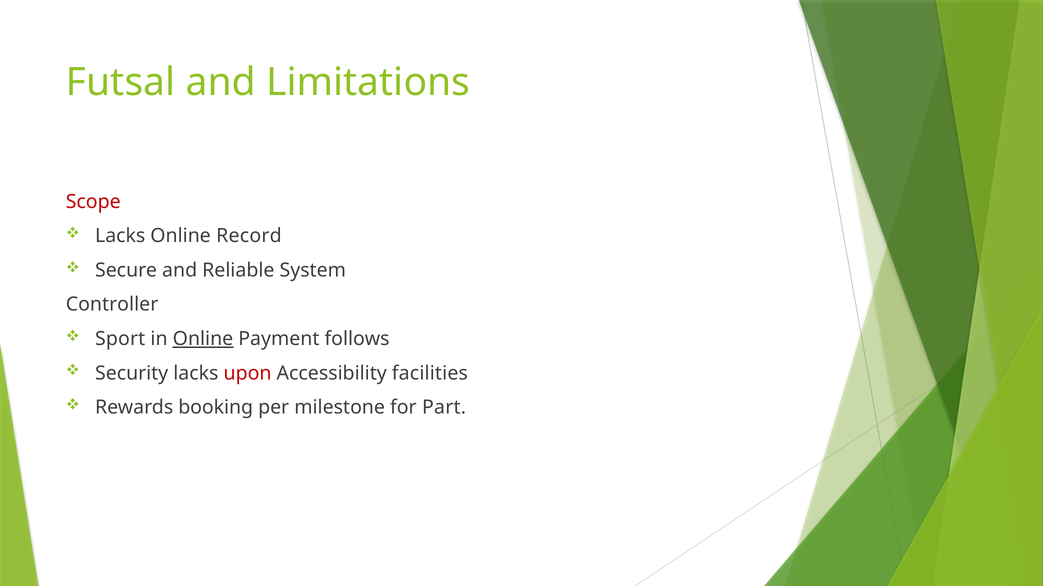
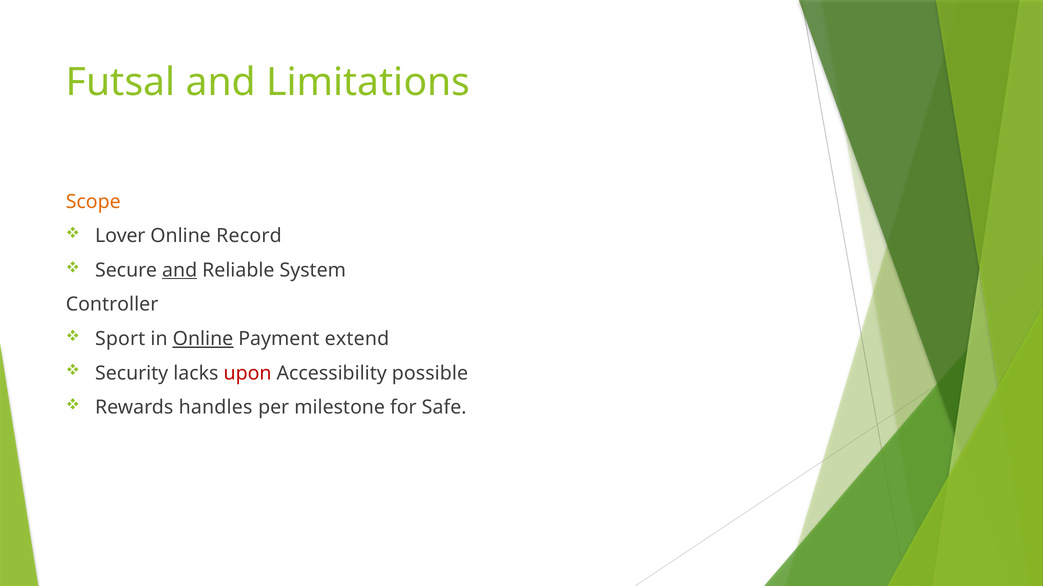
Scope colour: red -> orange
Lacks at (120, 236): Lacks -> Lover
and at (180, 271) underline: none -> present
follows: follows -> extend
facilities: facilities -> possible
booking: booking -> handles
Part: Part -> Safe
